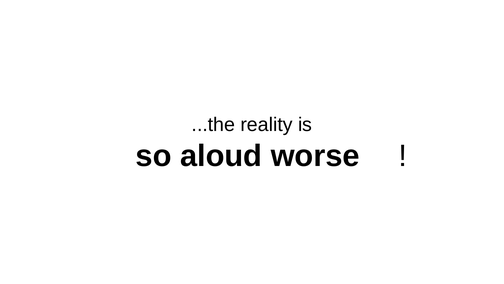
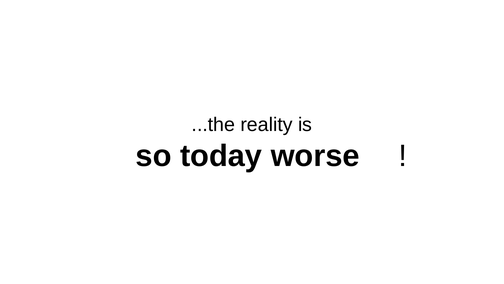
aloud: aloud -> today
